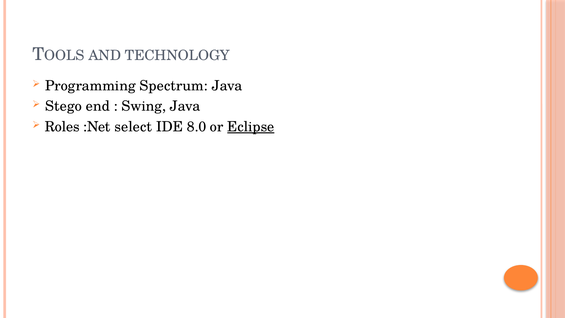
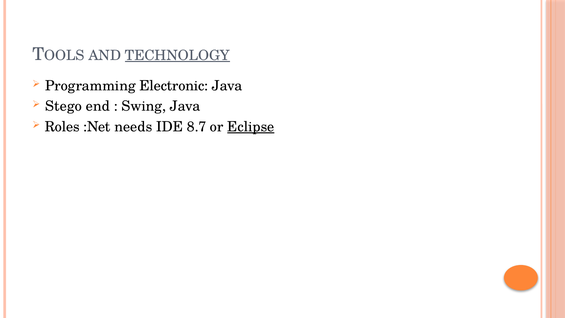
TECHNOLOGY underline: none -> present
Spectrum: Spectrum -> Electronic
select: select -> needs
8.0: 8.0 -> 8.7
